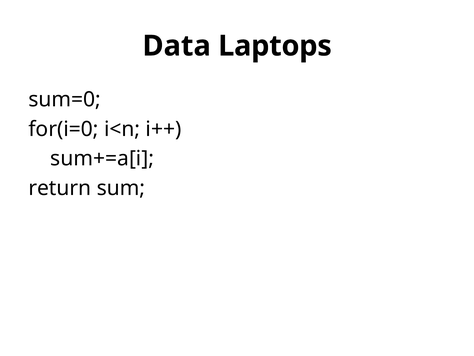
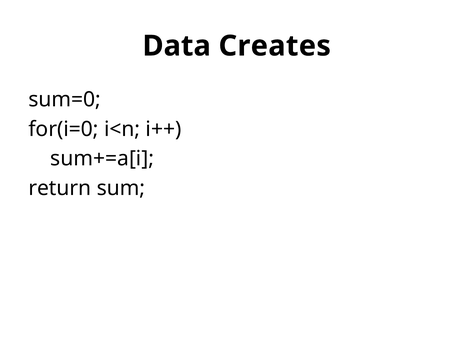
Laptops: Laptops -> Creates
